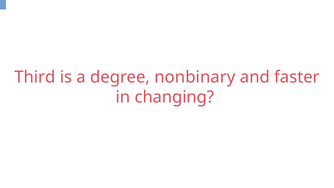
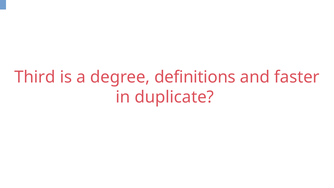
nonbinary: nonbinary -> definitions
changing: changing -> duplicate
